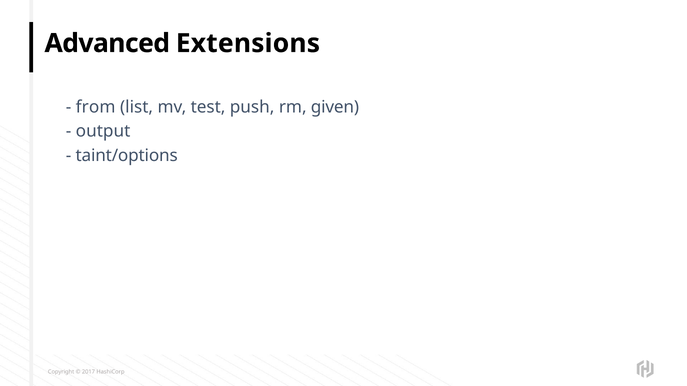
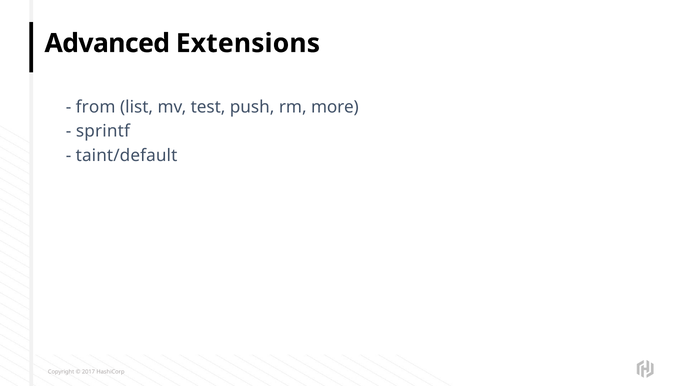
given: given -> more
output: output -> sprintf
taint/options: taint/options -> taint/default
